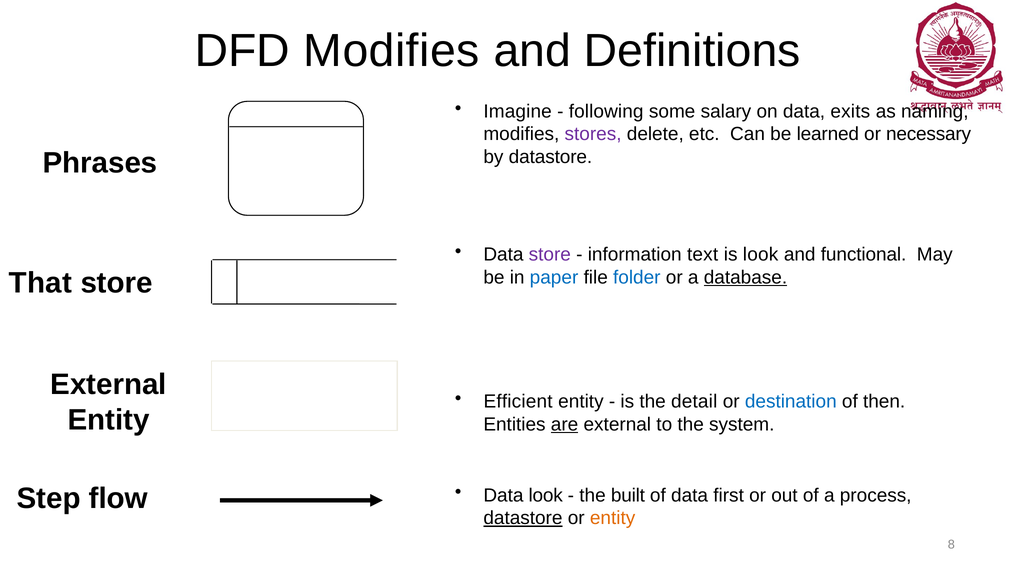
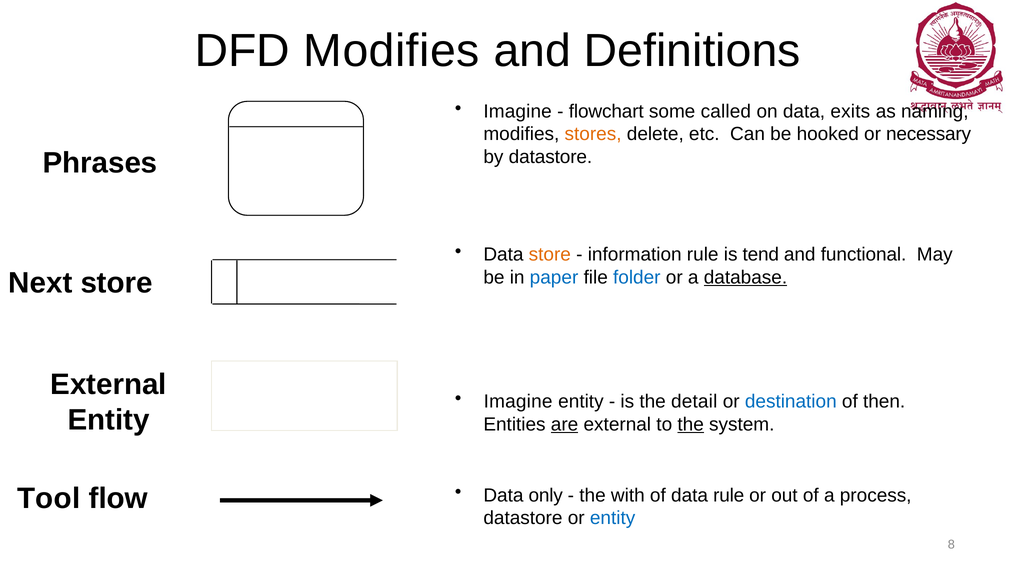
following: following -> flowchart
salary: salary -> called
stores colour: purple -> orange
learned: learned -> hooked
store at (550, 255) colour: purple -> orange
information text: text -> rule
is look: look -> tend
That: That -> Next
Efficient at (518, 401): Efficient -> Imagine
the at (691, 424) underline: none -> present
Step: Step -> Tool
Data look: look -> only
built: built -> with
data first: first -> rule
datastore at (523, 518) underline: present -> none
entity at (613, 518) colour: orange -> blue
